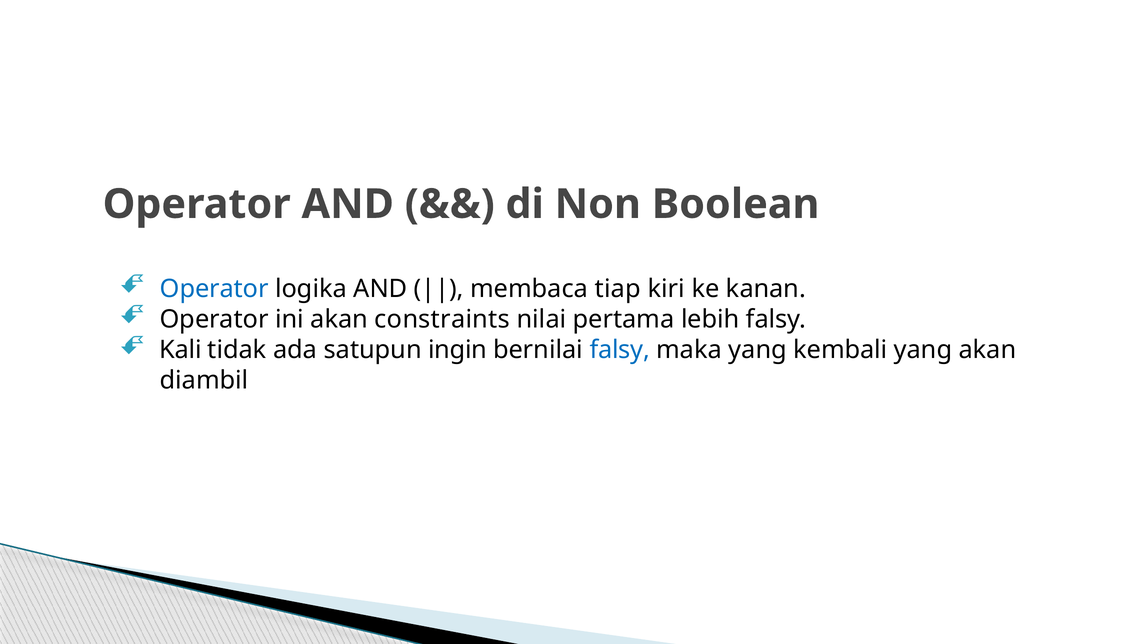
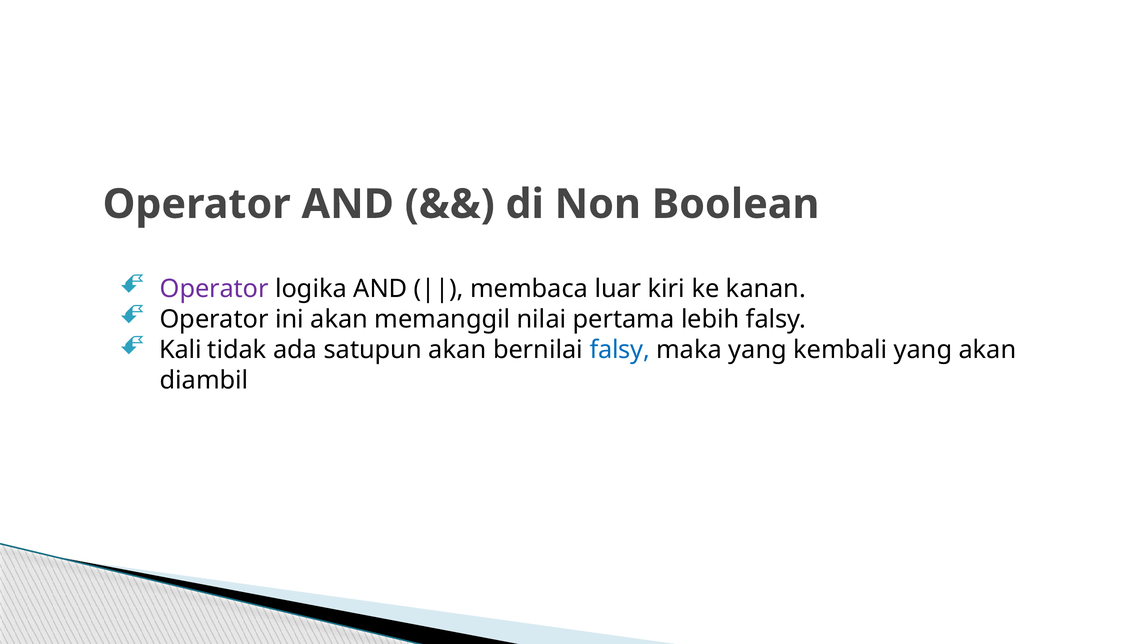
Operator at (214, 289) colour: blue -> purple
tiap: tiap -> luar
constraints: constraints -> memanggil
satupun ingin: ingin -> akan
